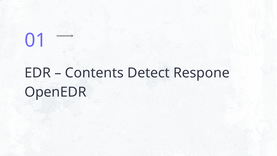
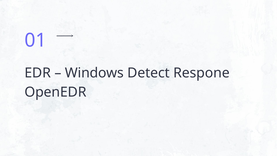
Contents: Contents -> Windows
